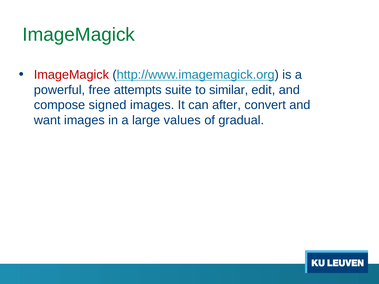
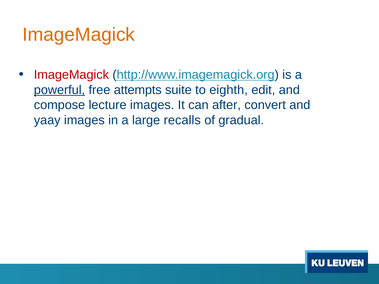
ImageMagick at (79, 35) colour: green -> orange
powerful underline: none -> present
similar: similar -> eighth
signed: signed -> lecture
want: want -> yaay
values: values -> recalls
